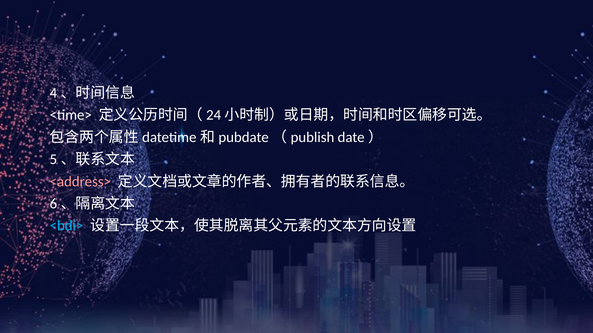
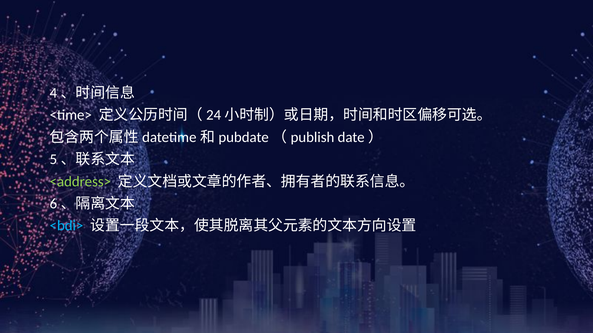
<address> colour: pink -> light green
